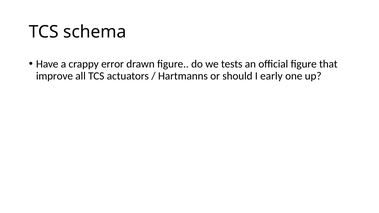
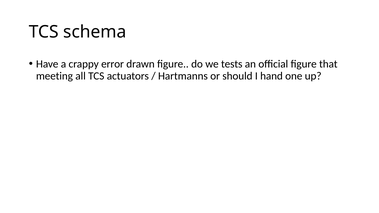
improve: improve -> meeting
early: early -> hand
